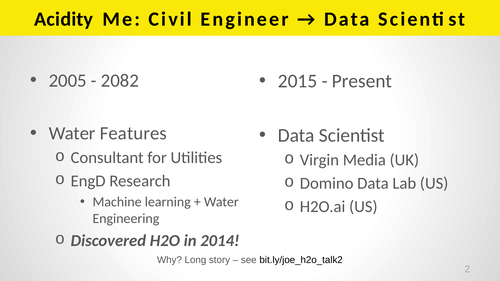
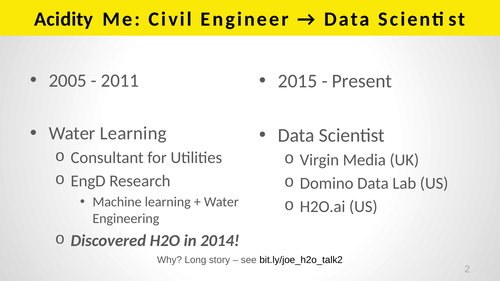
2082: 2082 -> 2011
Water Features: Features -> Learning
